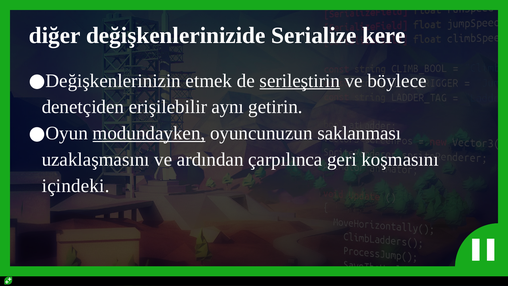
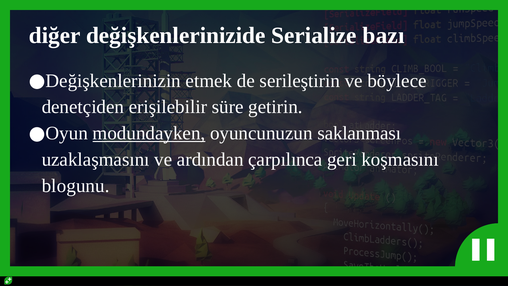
kere: kere -> bazı
serileştirin underline: present -> none
aynı: aynı -> süre
içindeki: içindeki -> blogunu
